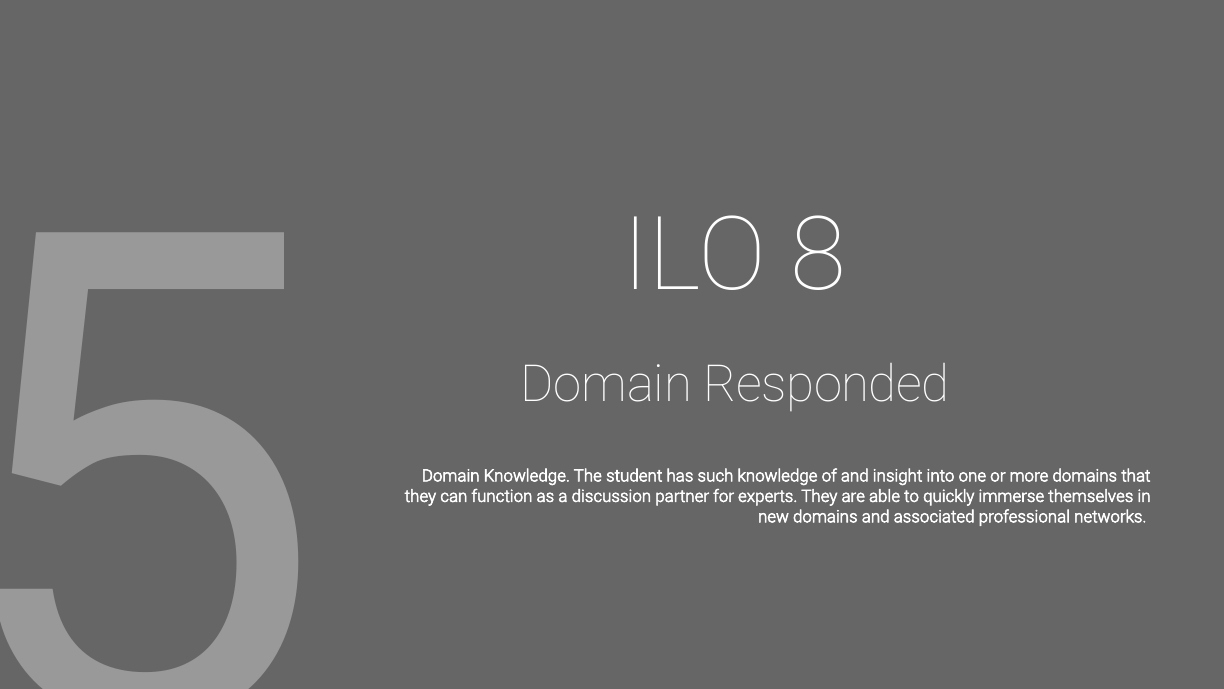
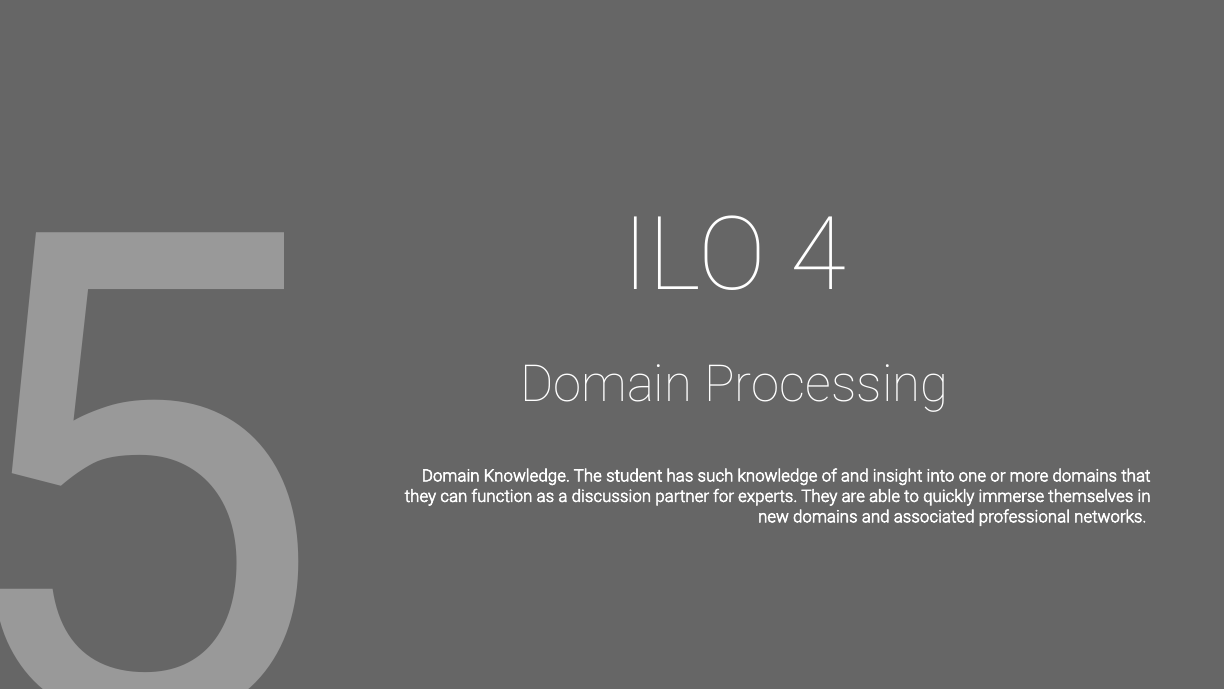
8: 8 -> 4
Responded: Responded -> Processing
